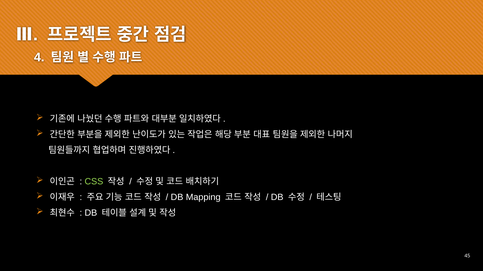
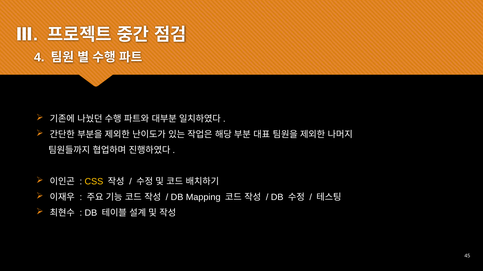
CSS colour: light green -> yellow
